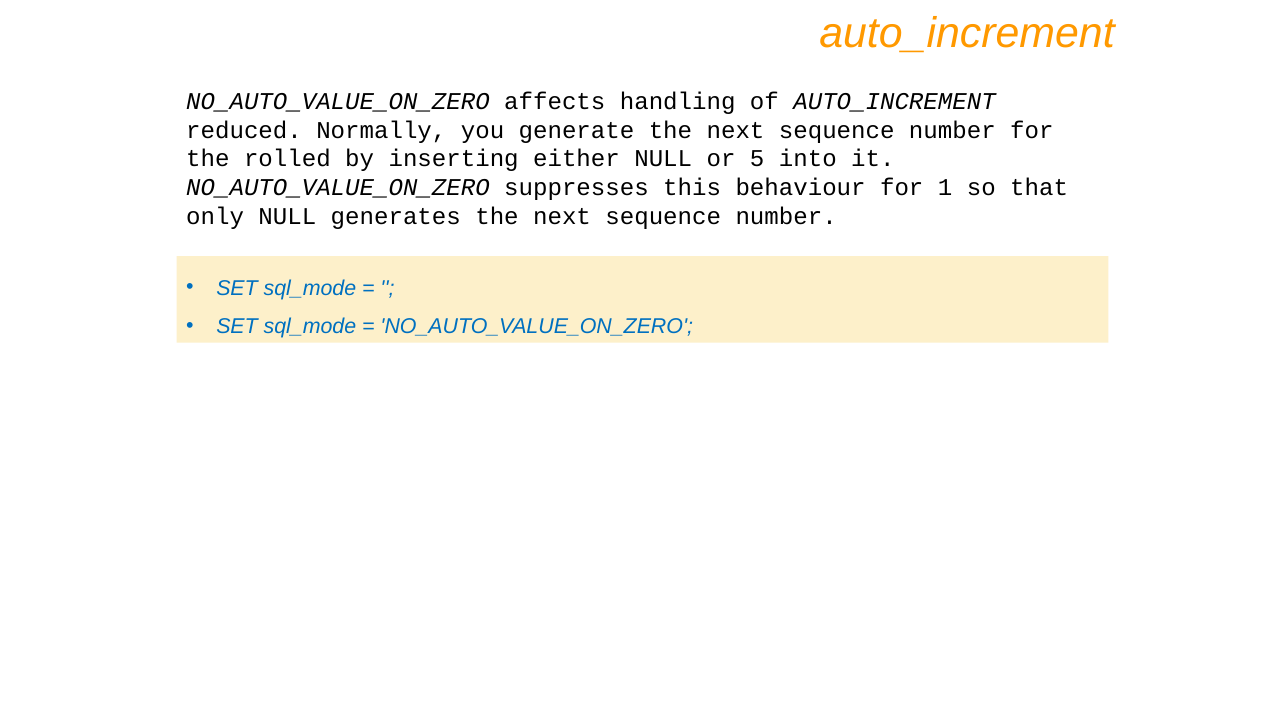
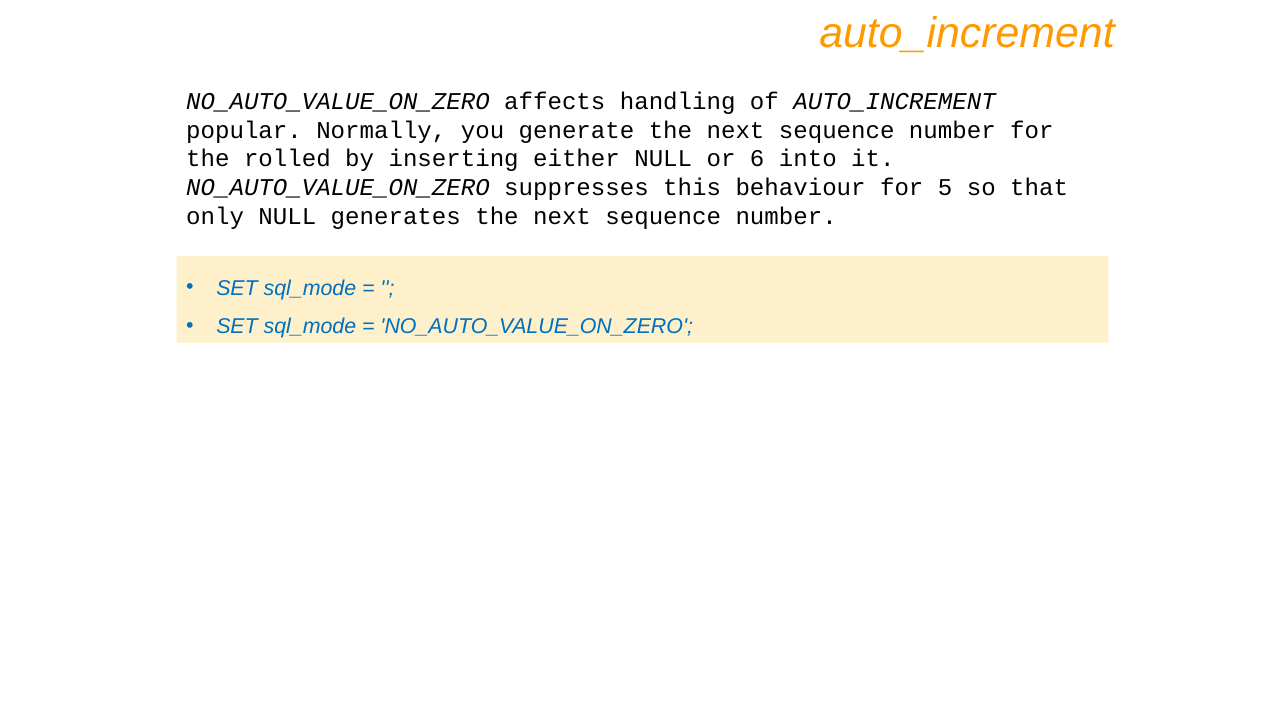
reduced: reduced -> popular
5: 5 -> 6
1: 1 -> 5
